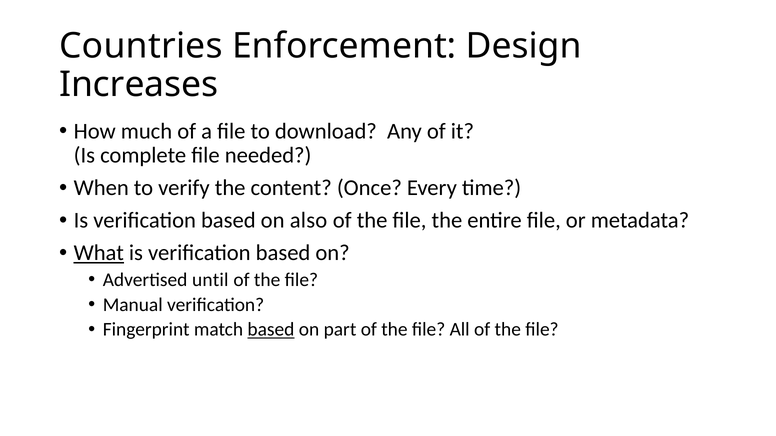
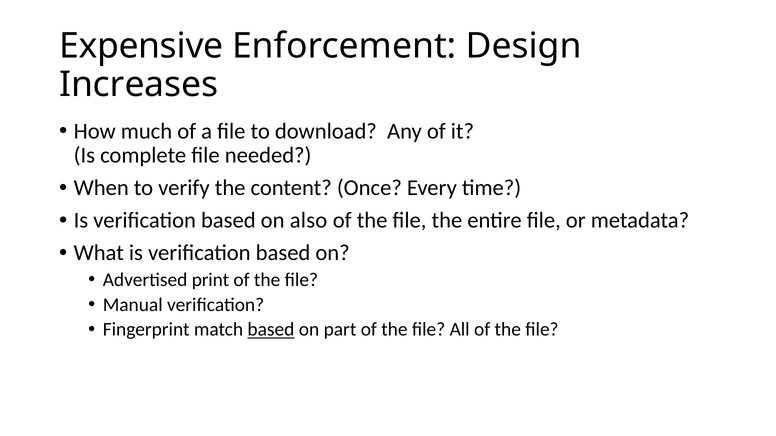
Countries: Countries -> Expensive
What underline: present -> none
until: until -> print
